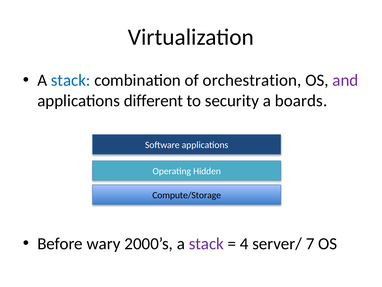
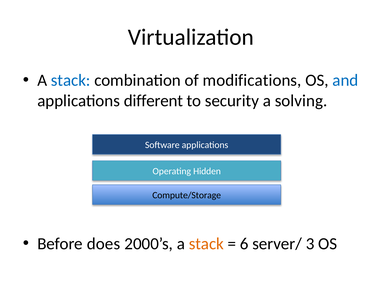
orchestration: orchestration -> modifications
and colour: purple -> blue
boards: boards -> solving
wary: wary -> does
stack at (206, 243) colour: purple -> orange
4: 4 -> 6
7: 7 -> 3
